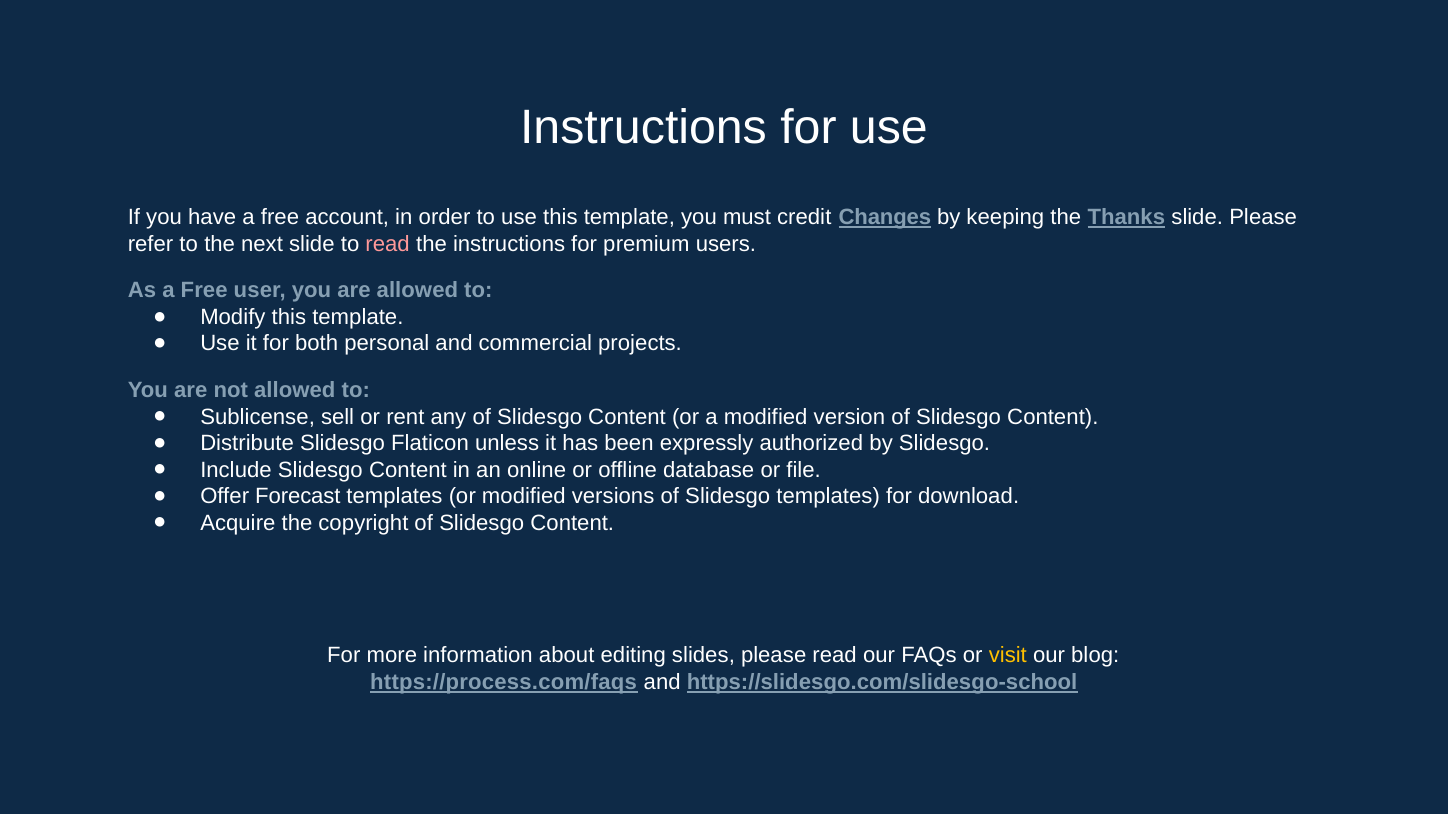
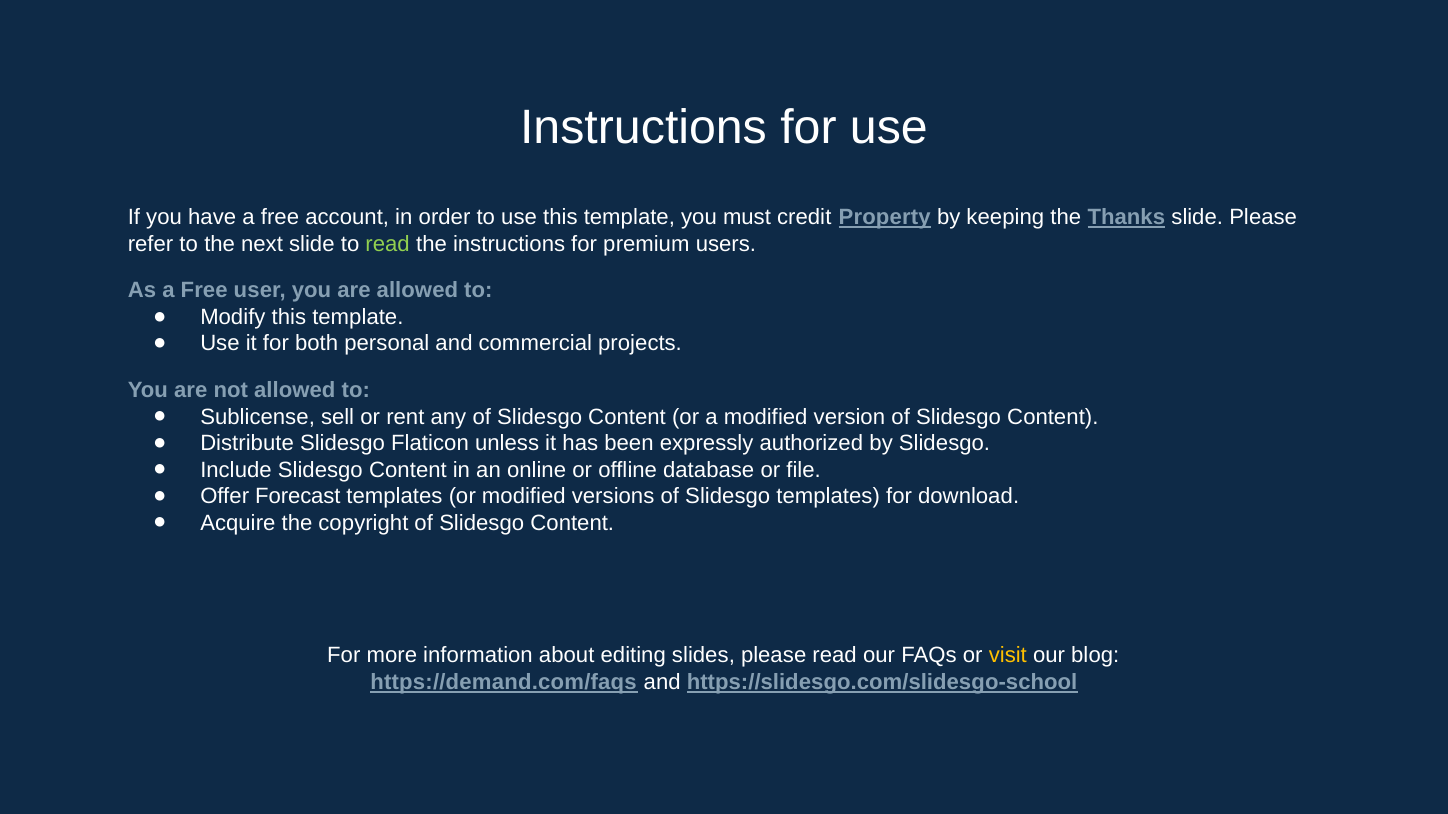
Changes: Changes -> Property
read at (388, 244) colour: pink -> light green
https://process.com/faqs: https://process.com/faqs -> https://demand.com/faqs
